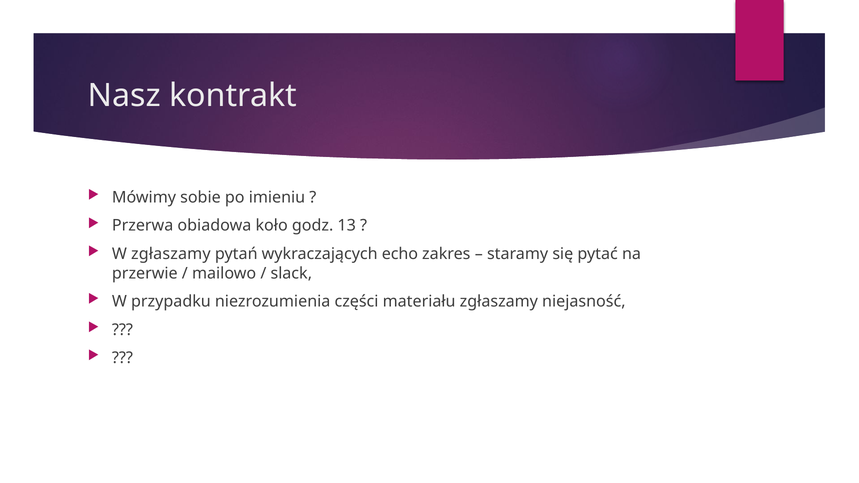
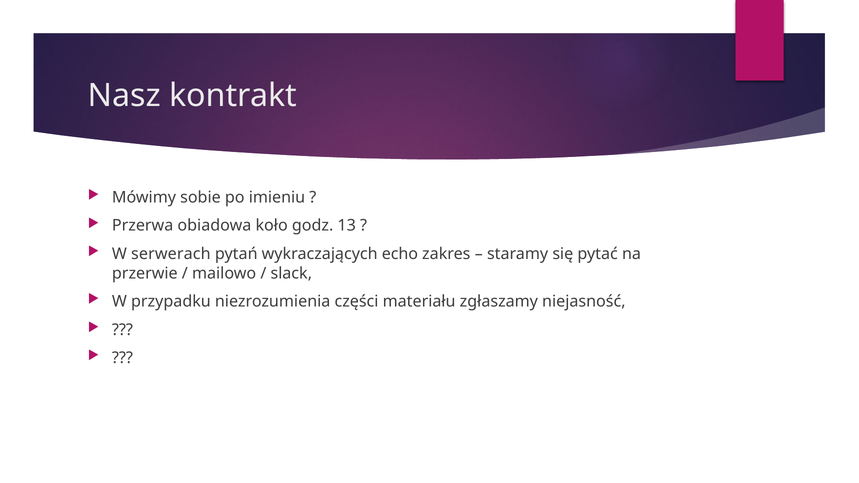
W zgłaszamy: zgłaszamy -> serwerach
